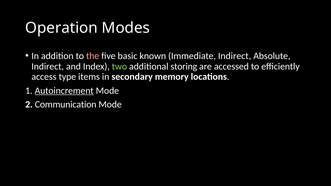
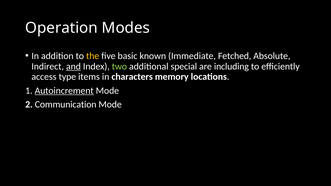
the colour: pink -> yellow
Immediate Indirect: Indirect -> Fetched
and underline: none -> present
storing: storing -> special
accessed: accessed -> including
secondary: secondary -> characters
